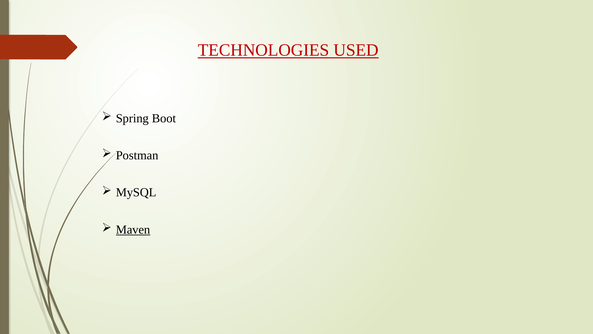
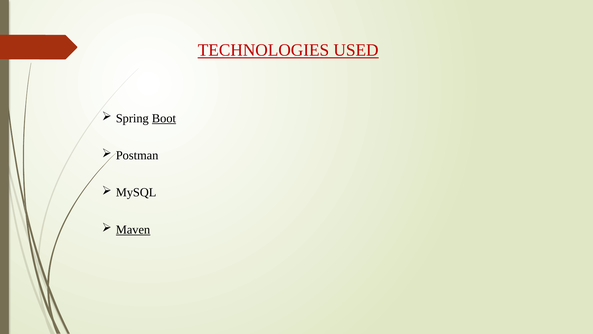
Boot underline: none -> present
